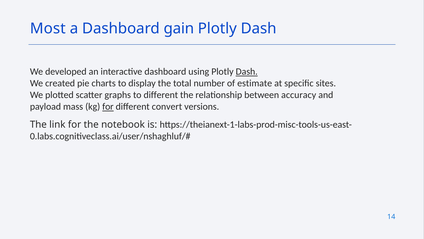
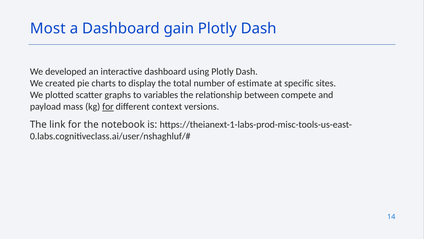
Dash at (247, 72) underline: present -> none
to different: different -> variables
accuracy: accuracy -> compete
convert: convert -> context
